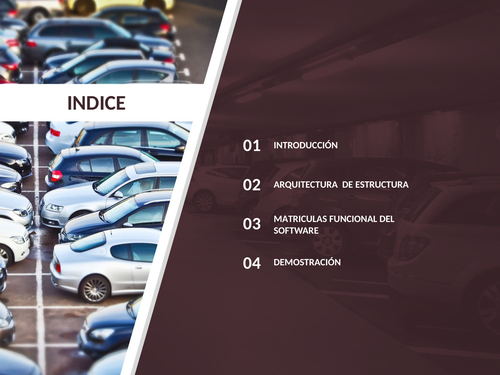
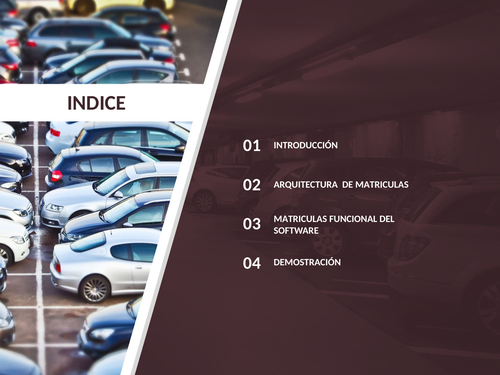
DE ESTRUCTURA: ESTRUCTURA -> MATRICULAS
